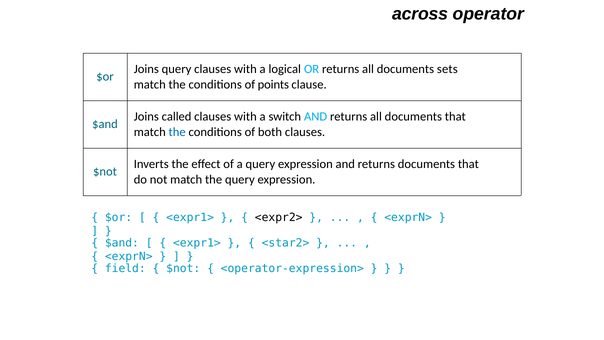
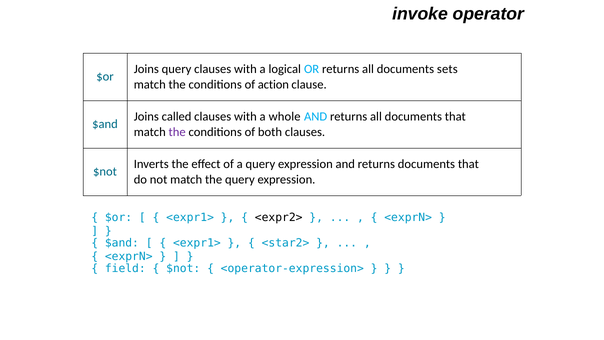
across: across -> invoke
points: points -> action
switch: switch -> whole
the at (177, 132) colour: blue -> purple
